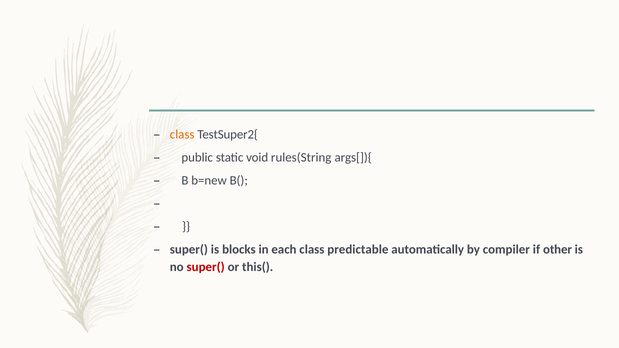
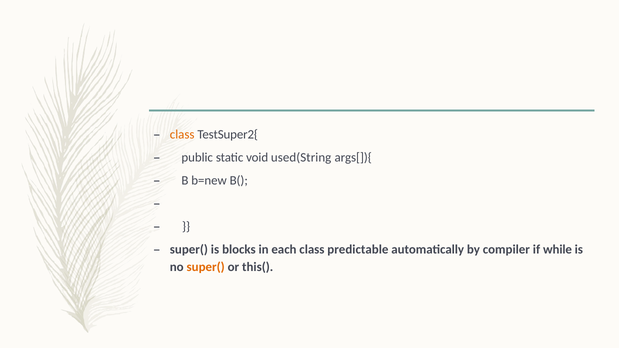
rules(String: rules(String -> used(String
other: other -> while
super( at (206, 267) colour: red -> orange
